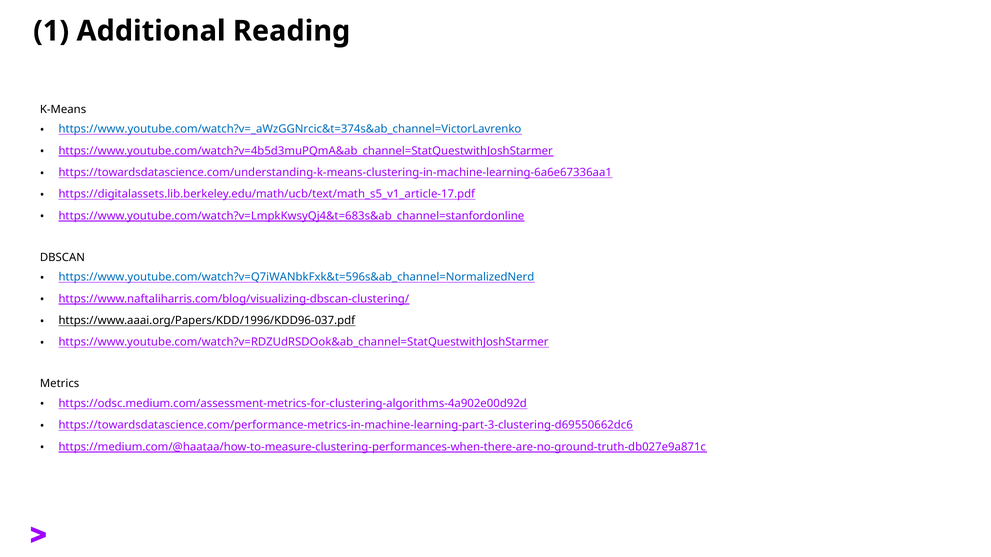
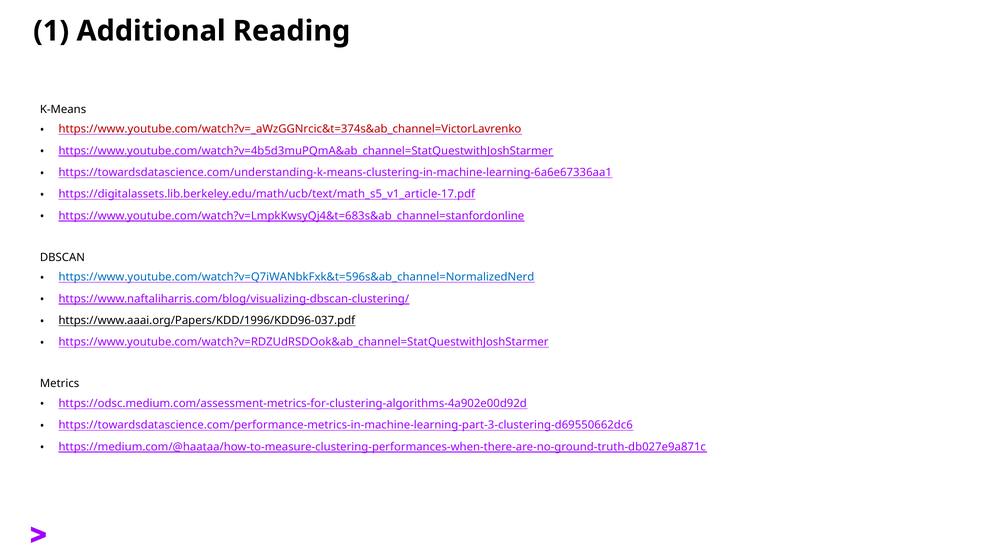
https://www.youtube.com/watch?v=_aWzGGNrcic&t=374s&ab_channel=VictorLavrenko colour: blue -> red
